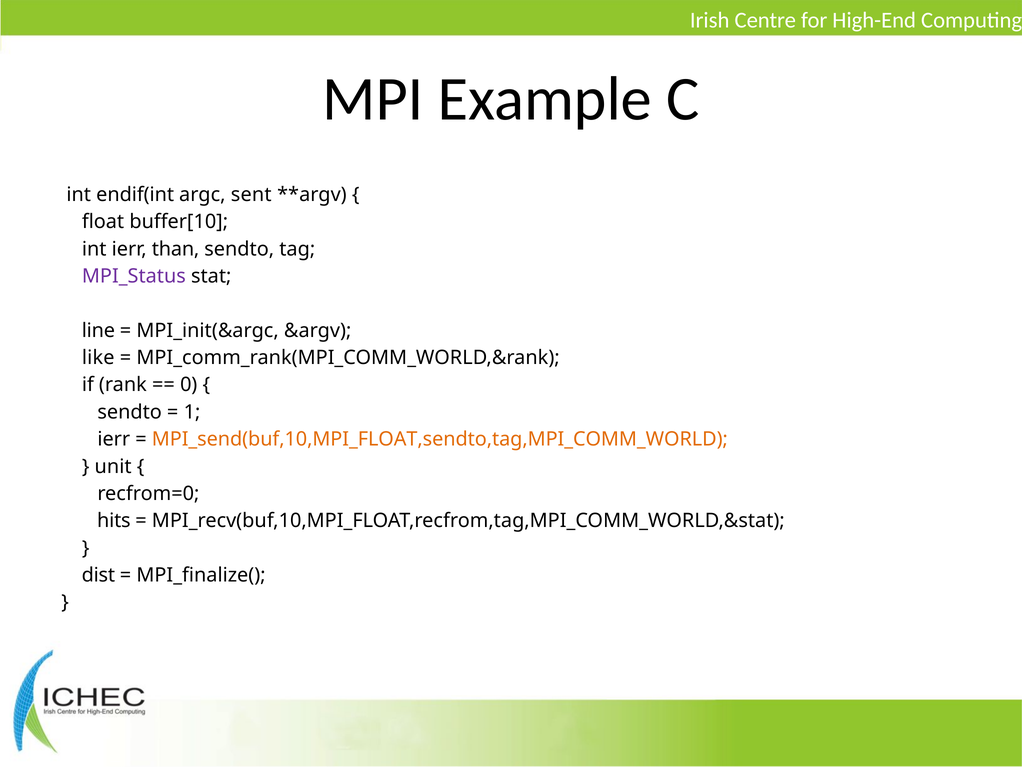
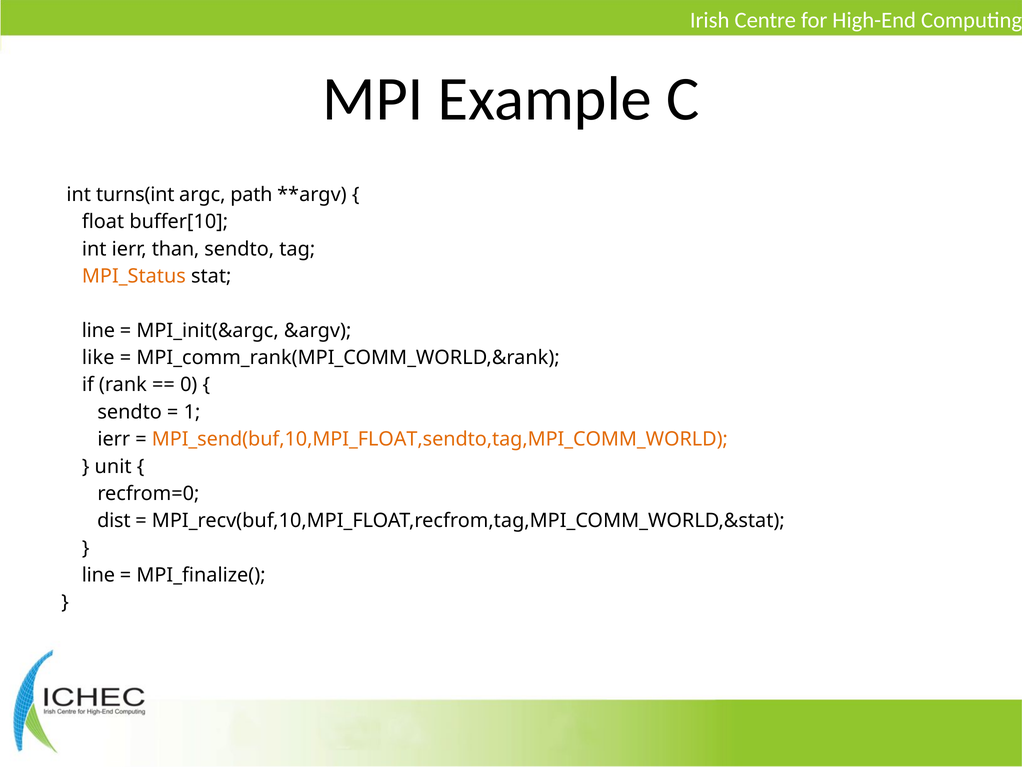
endif(int: endif(int -> turns(int
sent: sent -> path
MPI_Status colour: purple -> orange
hits: hits -> dist
dist at (98, 575): dist -> line
